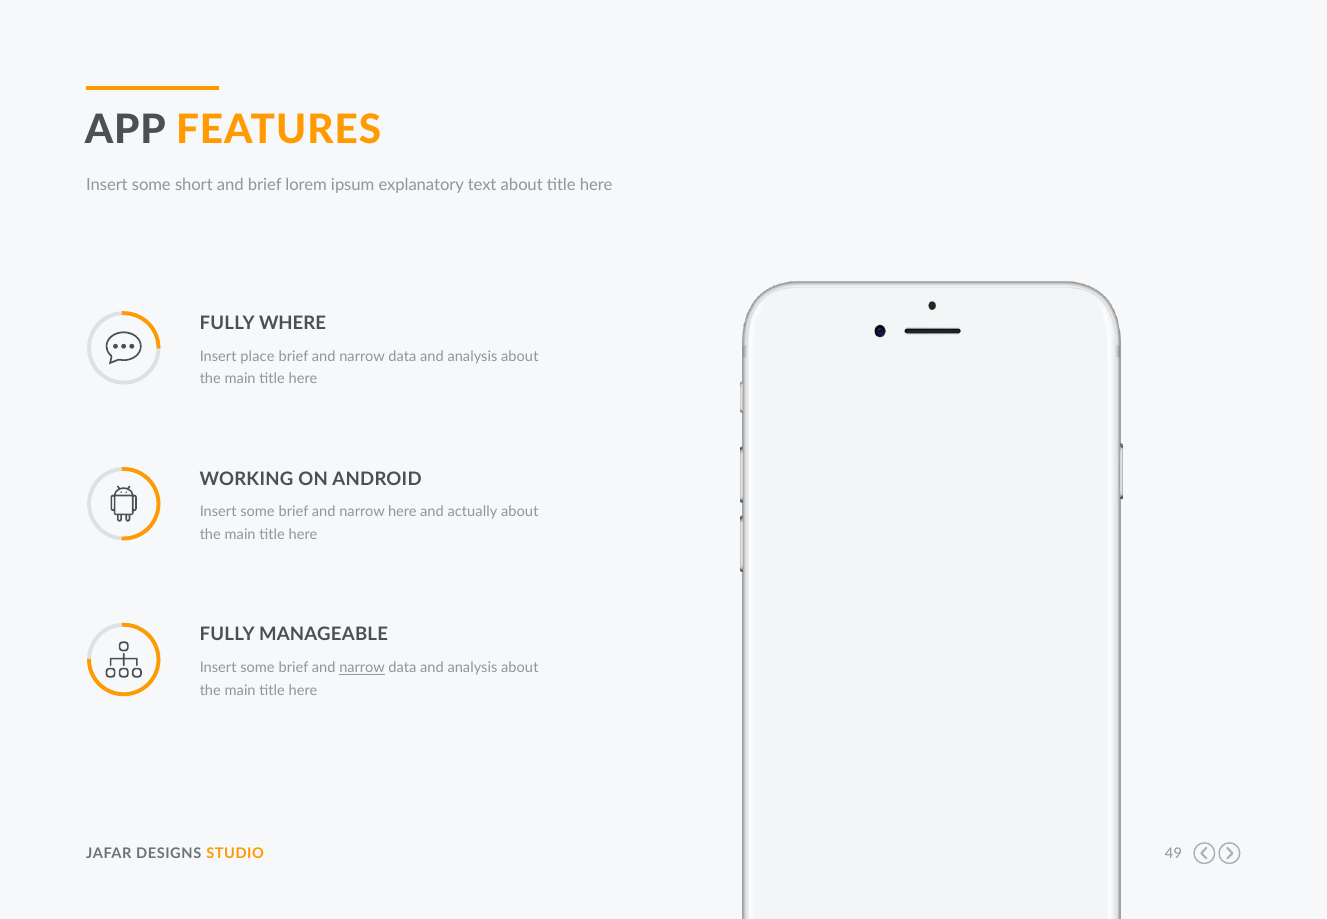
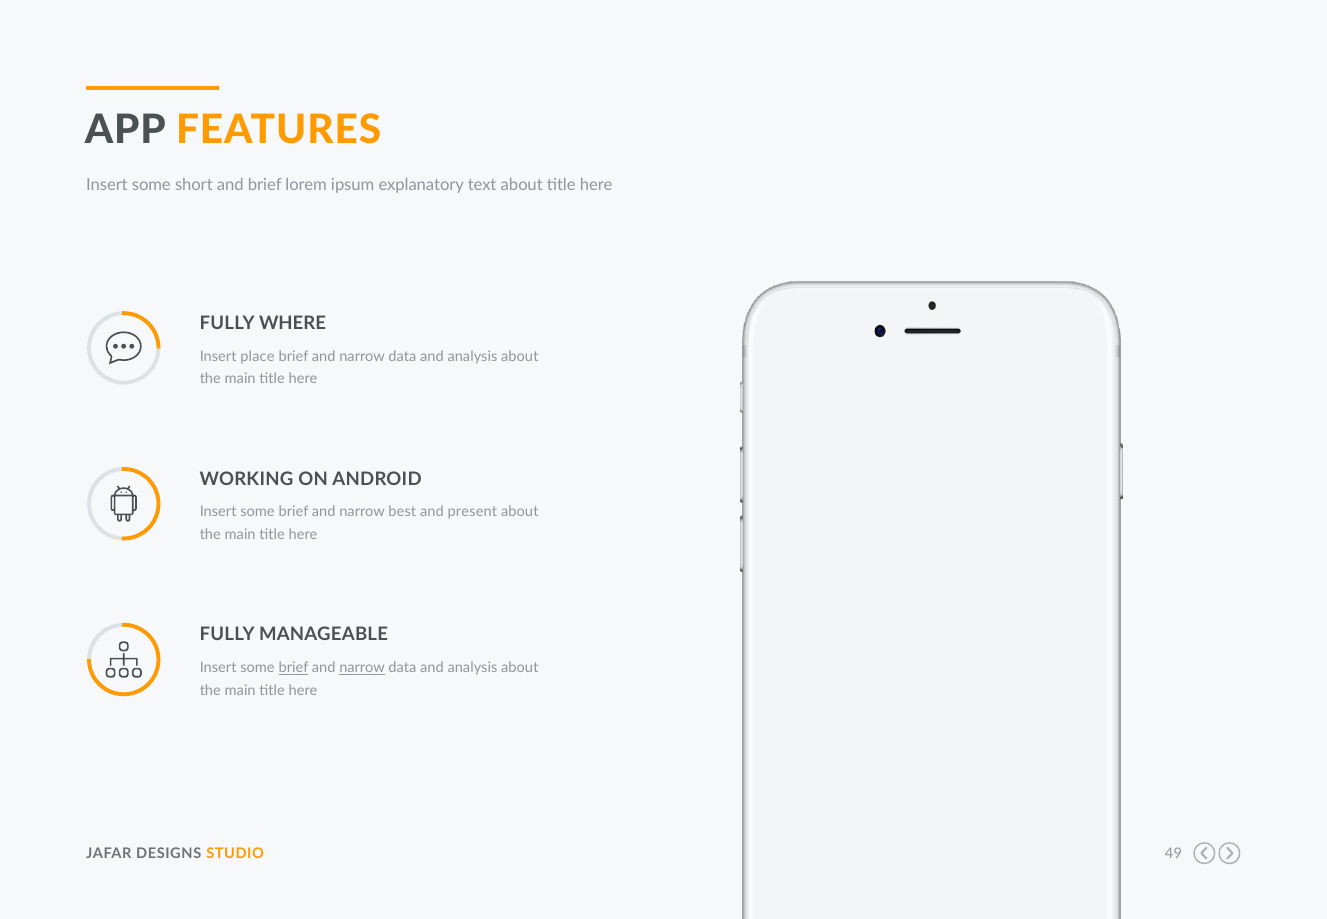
narrow here: here -> best
actually: actually -> present
brief at (293, 668) underline: none -> present
